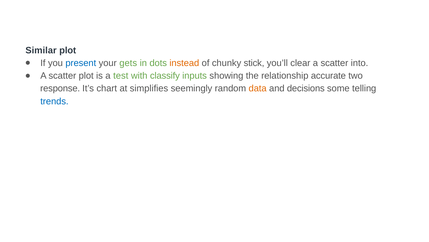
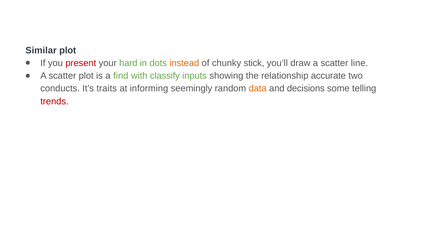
present colour: blue -> red
gets: gets -> hard
clear: clear -> draw
into: into -> line
test: test -> find
response: response -> conducts
chart: chart -> traits
simplifies: simplifies -> informing
trends colour: blue -> red
